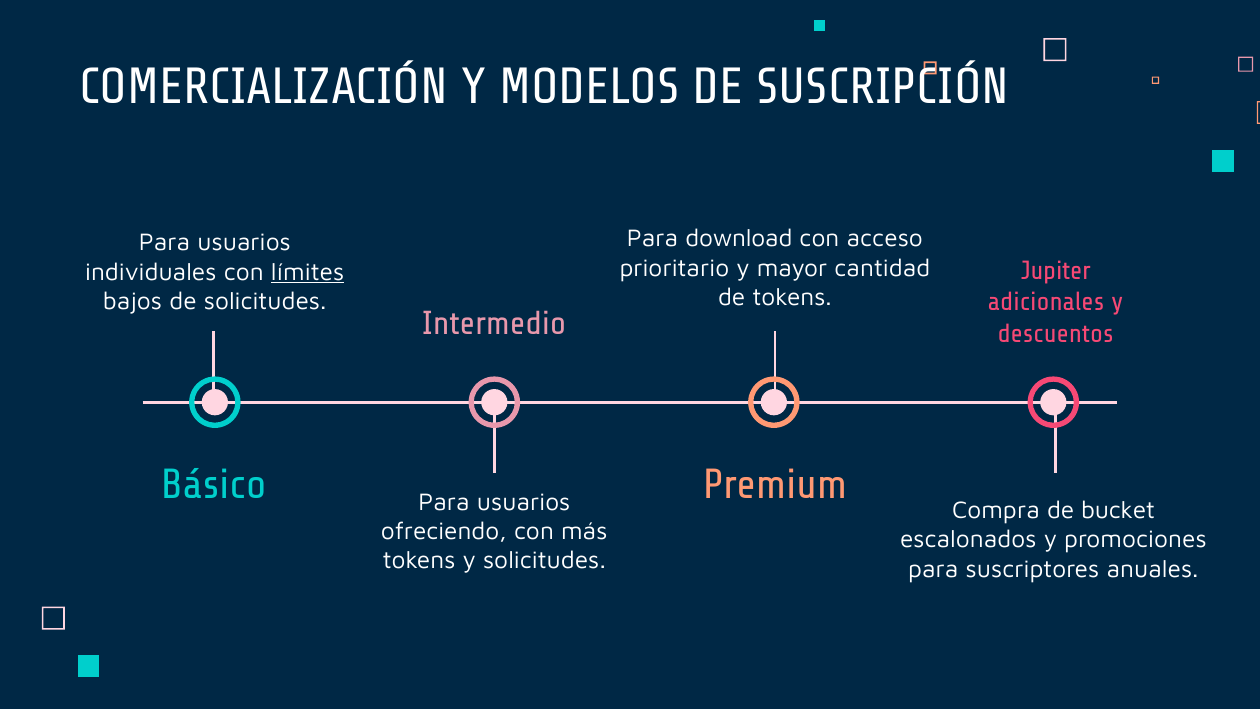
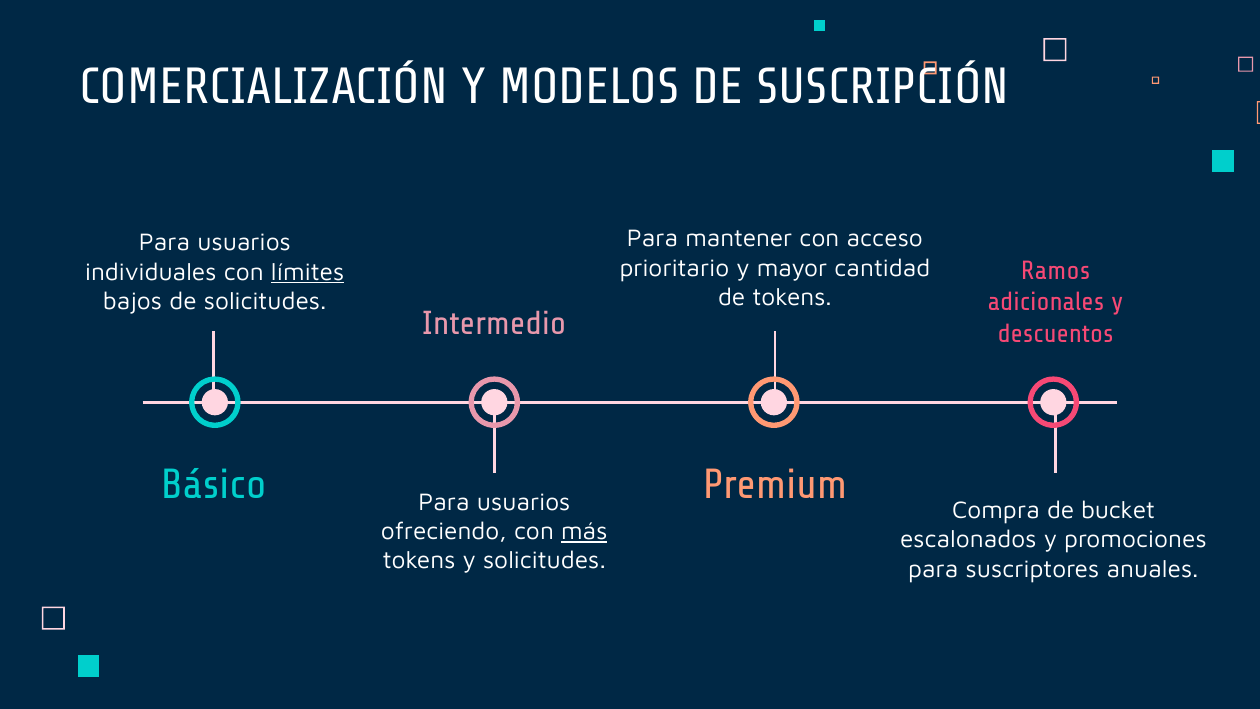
download: download -> mantener
Jupiter: Jupiter -> Ramos
más underline: none -> present
